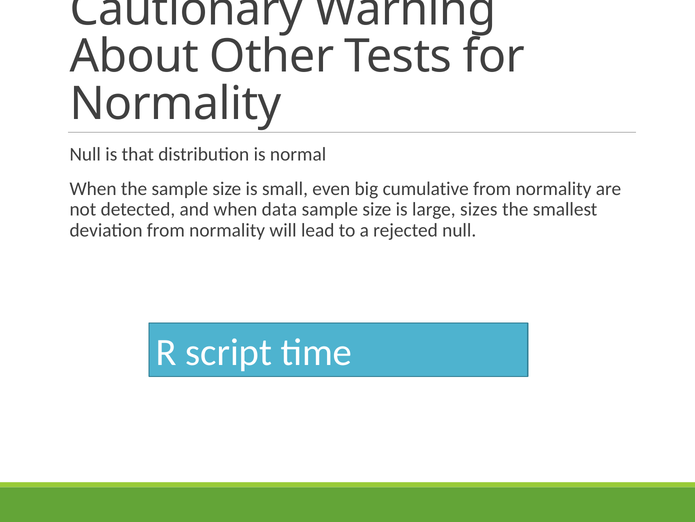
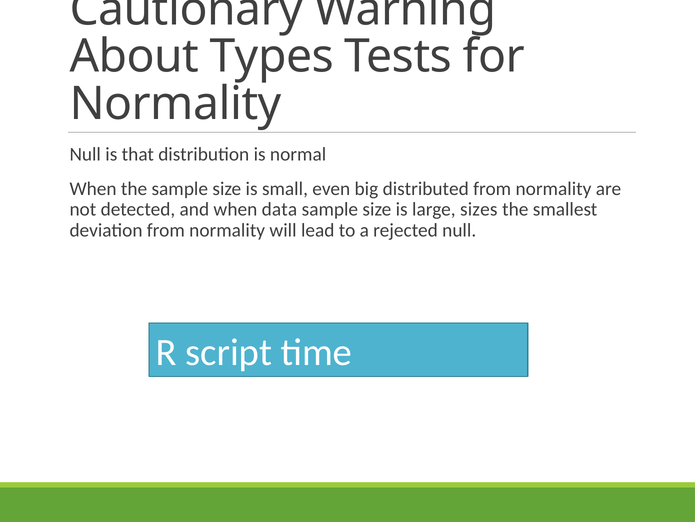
Other: Other -> Types
cumulative: cumulative -> distributed
